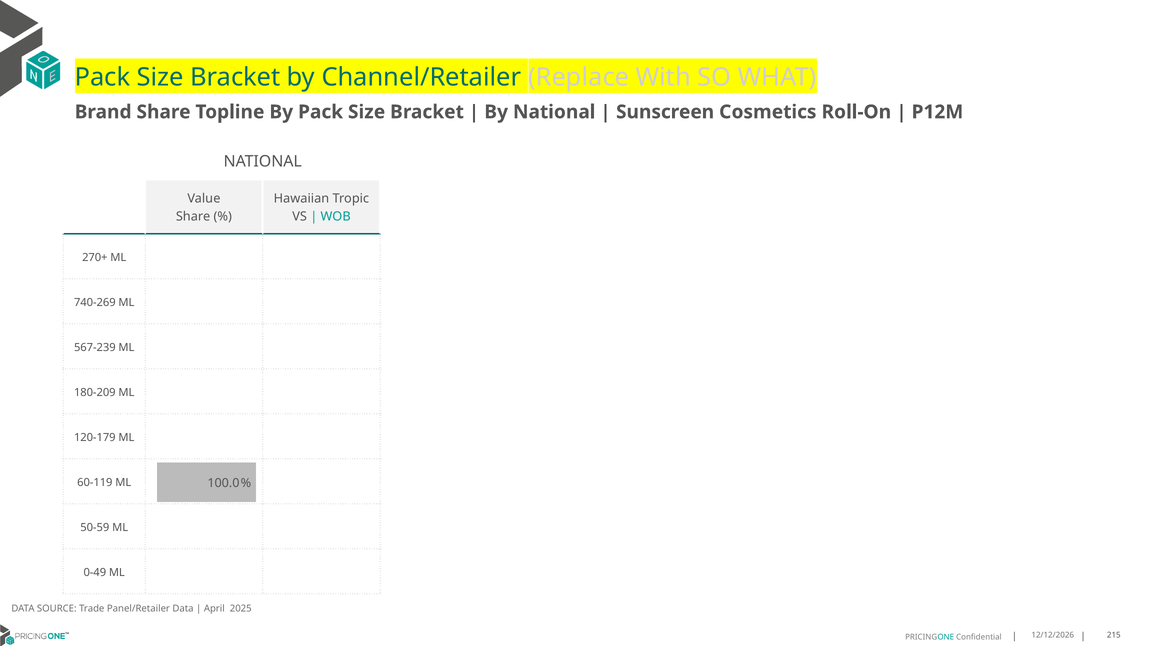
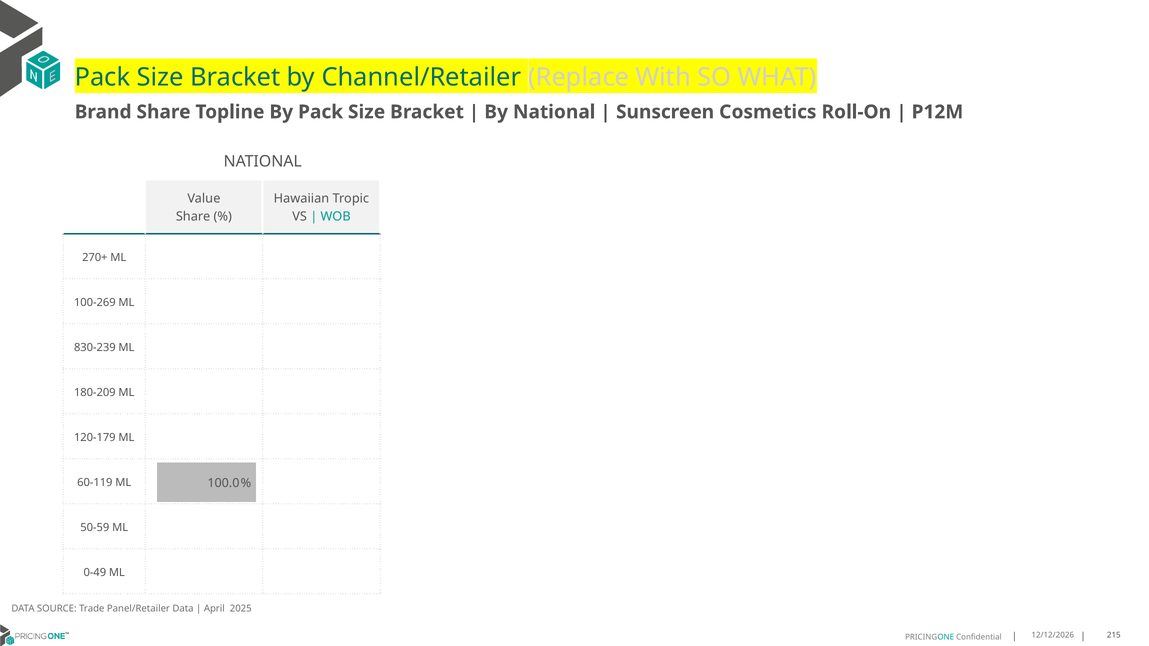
740-269: 740-269 -> 100-269
567-239: 567-239 -> 830-239
